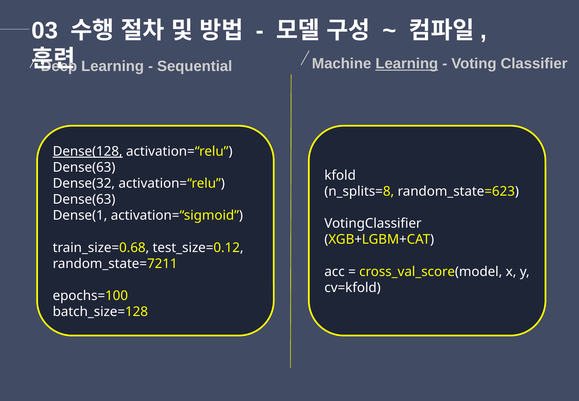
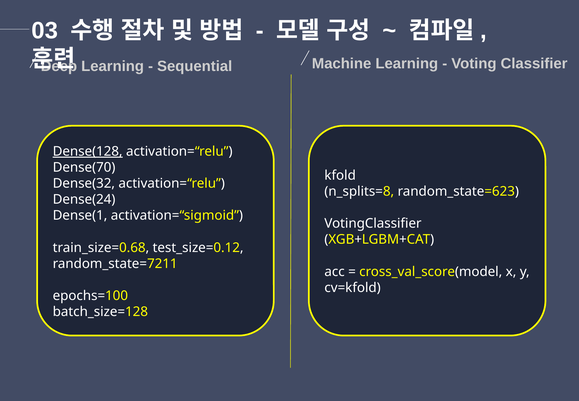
Learning at (407, 64) underline: present -> none
Dense(63 at (84, 167): Dense(63 -> Dense(70
Dense(63 at (84, 199): Dense(63 -> Dense(24
